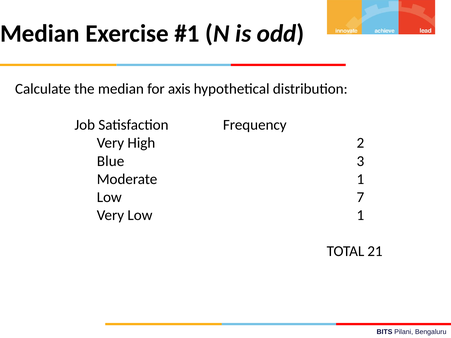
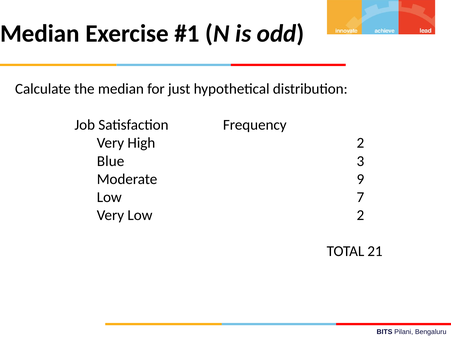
axis: axis -> just
Moderate 1: 1 -> 9
Low 1: 1 -> 2
